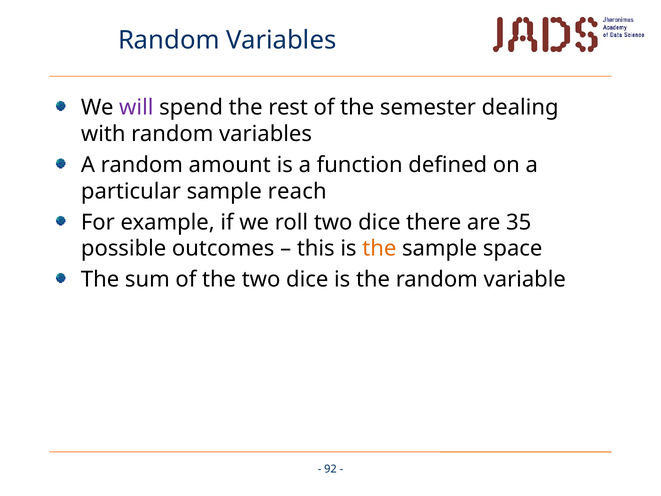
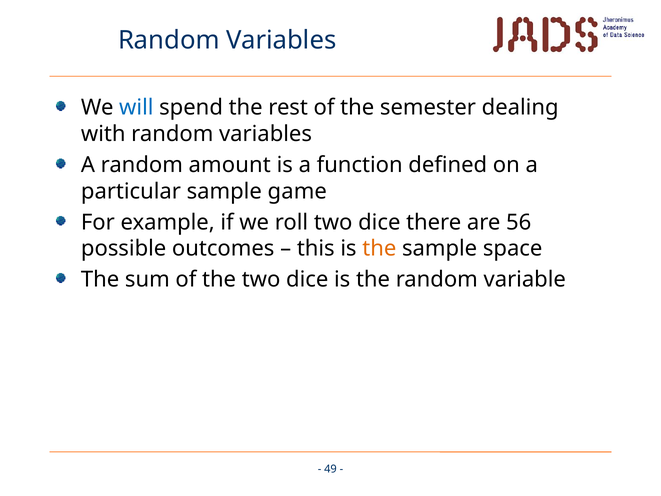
will colour: purple -> blue
reach: reach -> game
35: 35 -> 56
92: 92 -> 49
